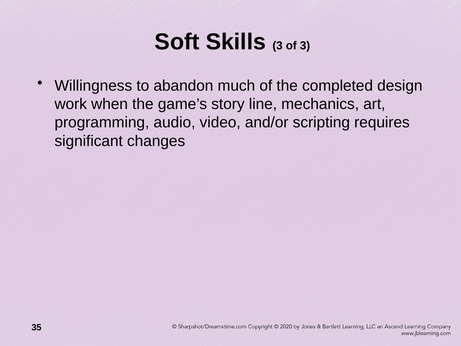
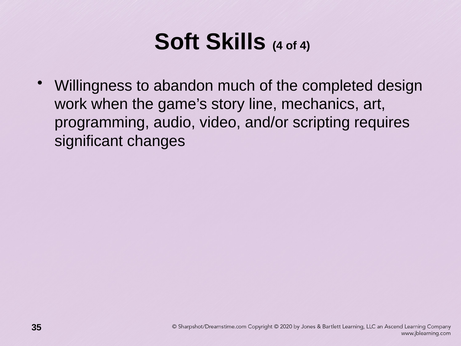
Skills 3: 3 -> 4
of 3: 3 -> 4
